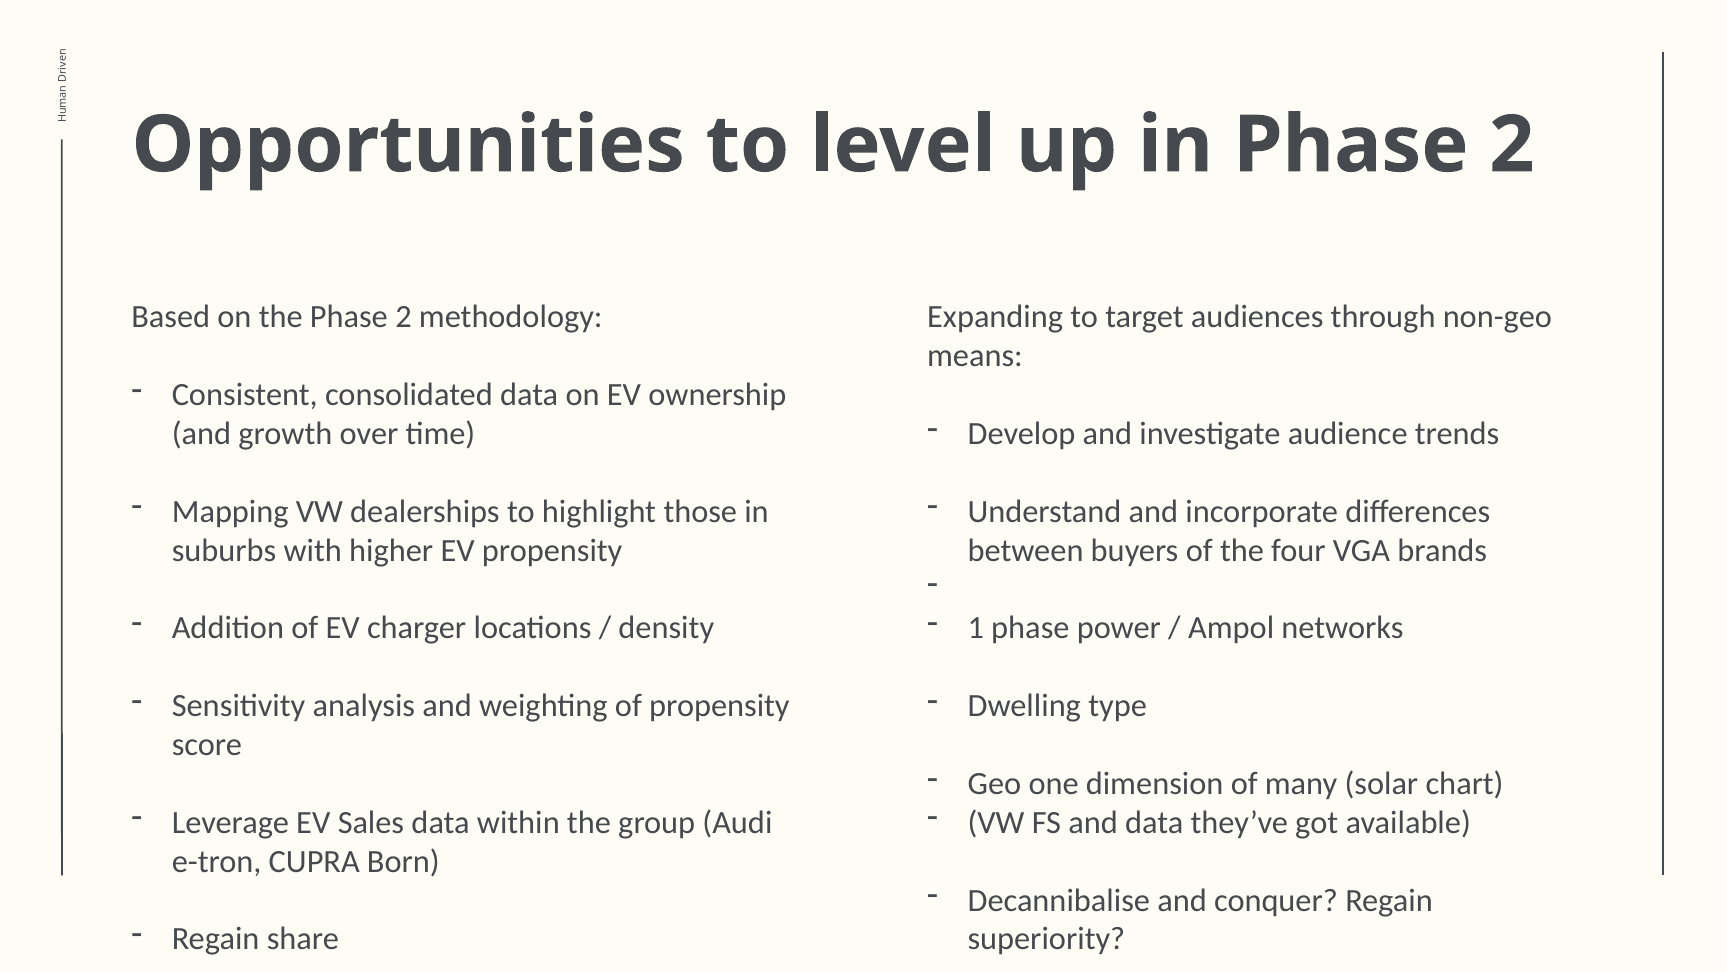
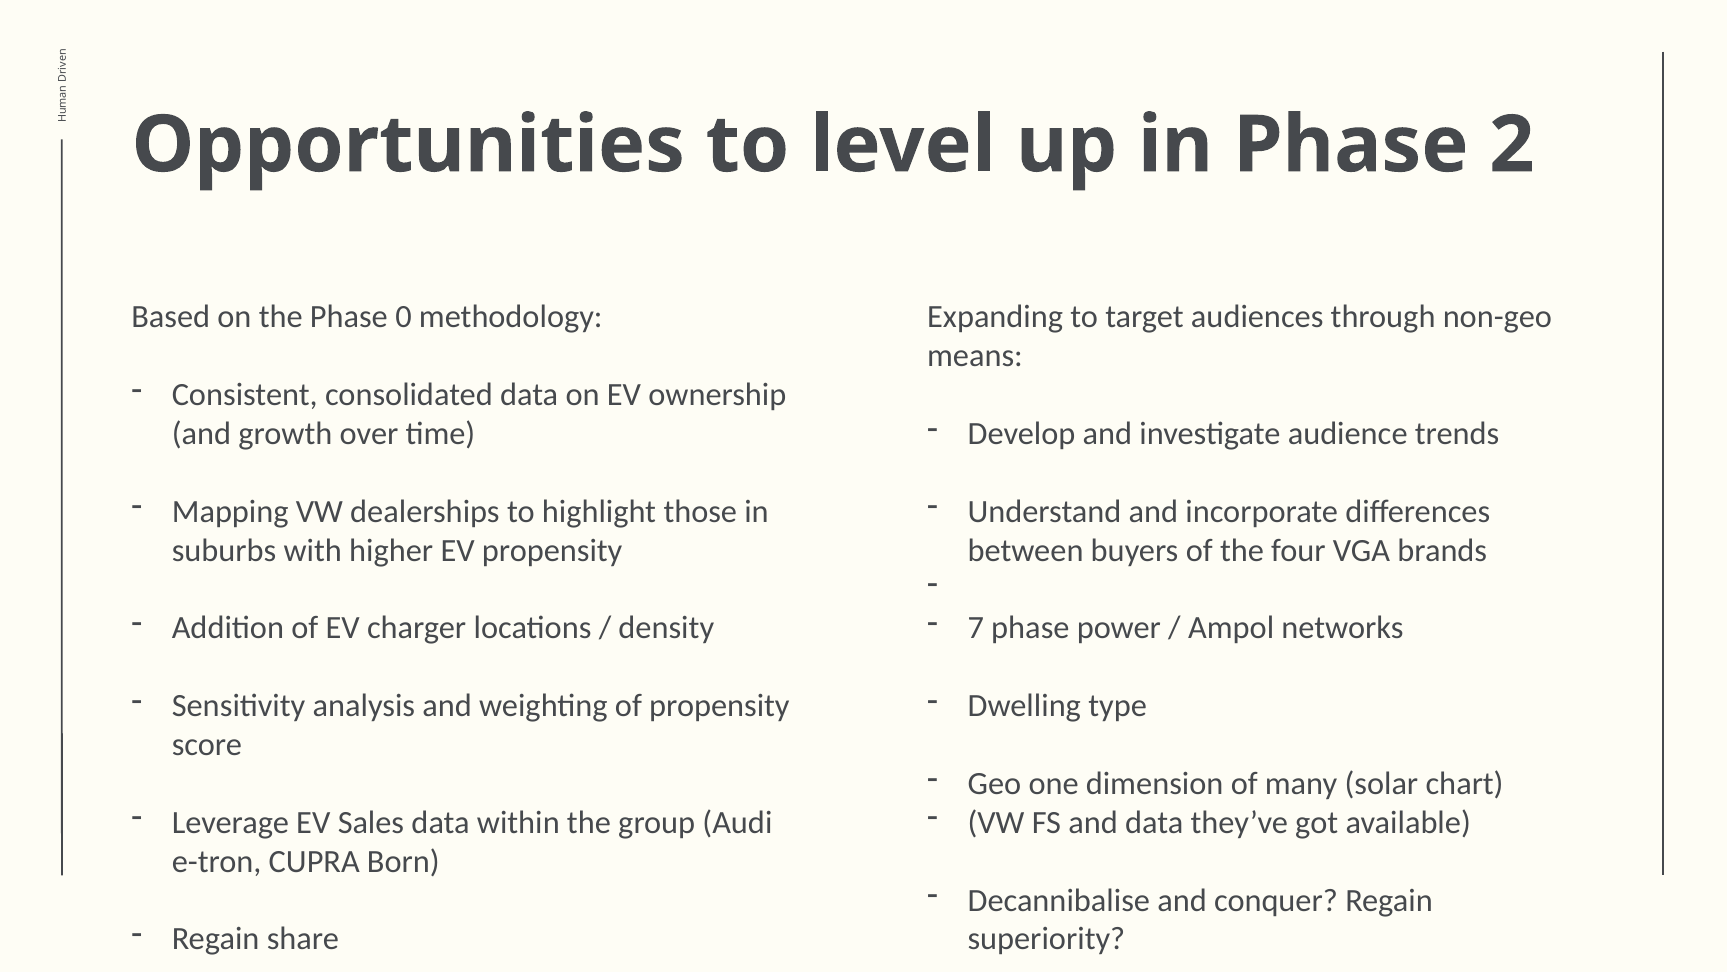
the Phase 2: 2 -> 0
1: 1 -> 7
